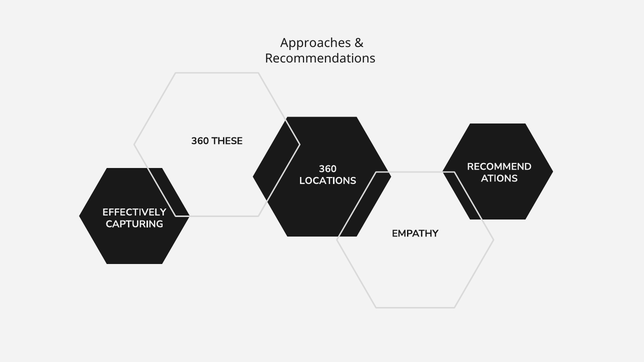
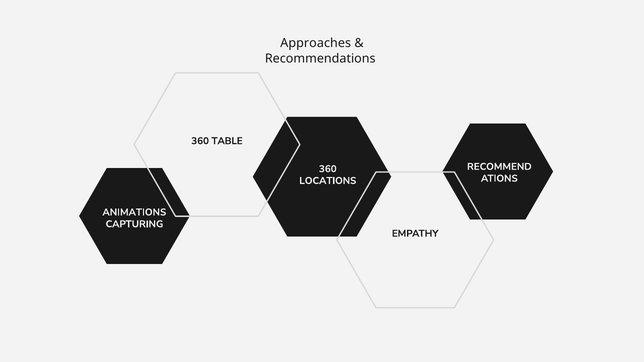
THESE: THESE -> TABLE
EFFECTIVELY: EFFECTIVELY -> ANIMATIONS
